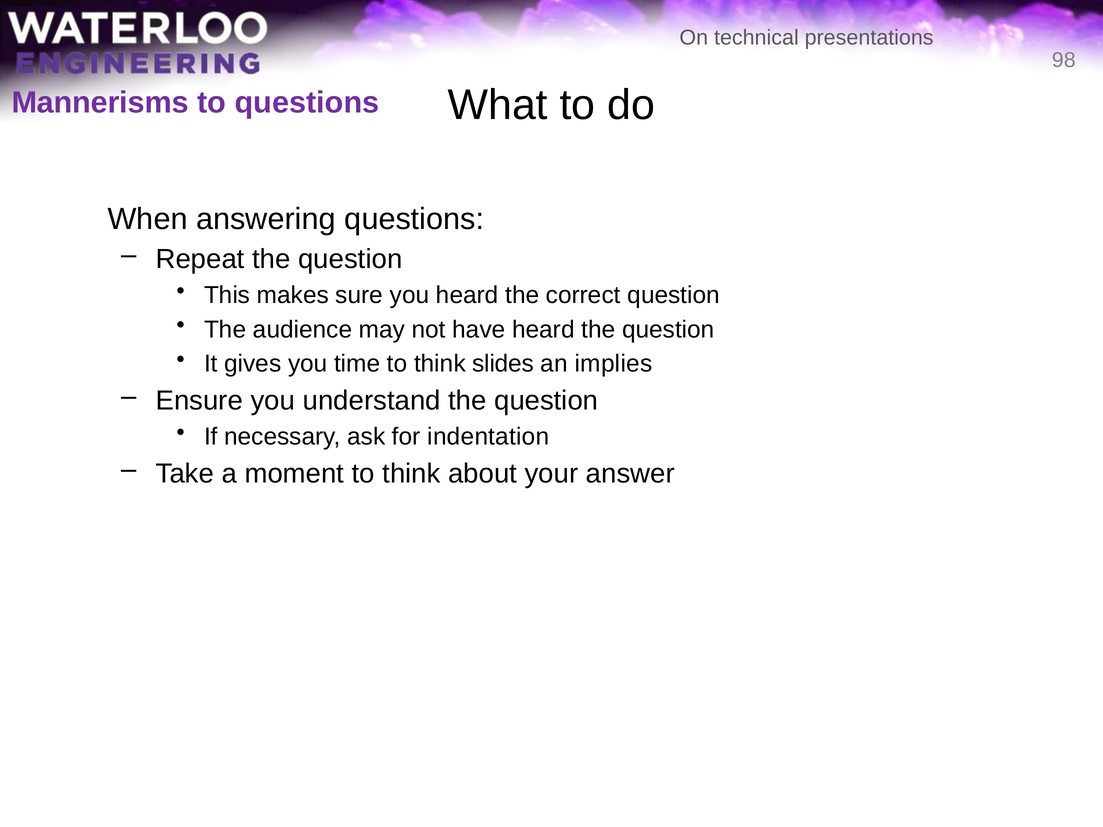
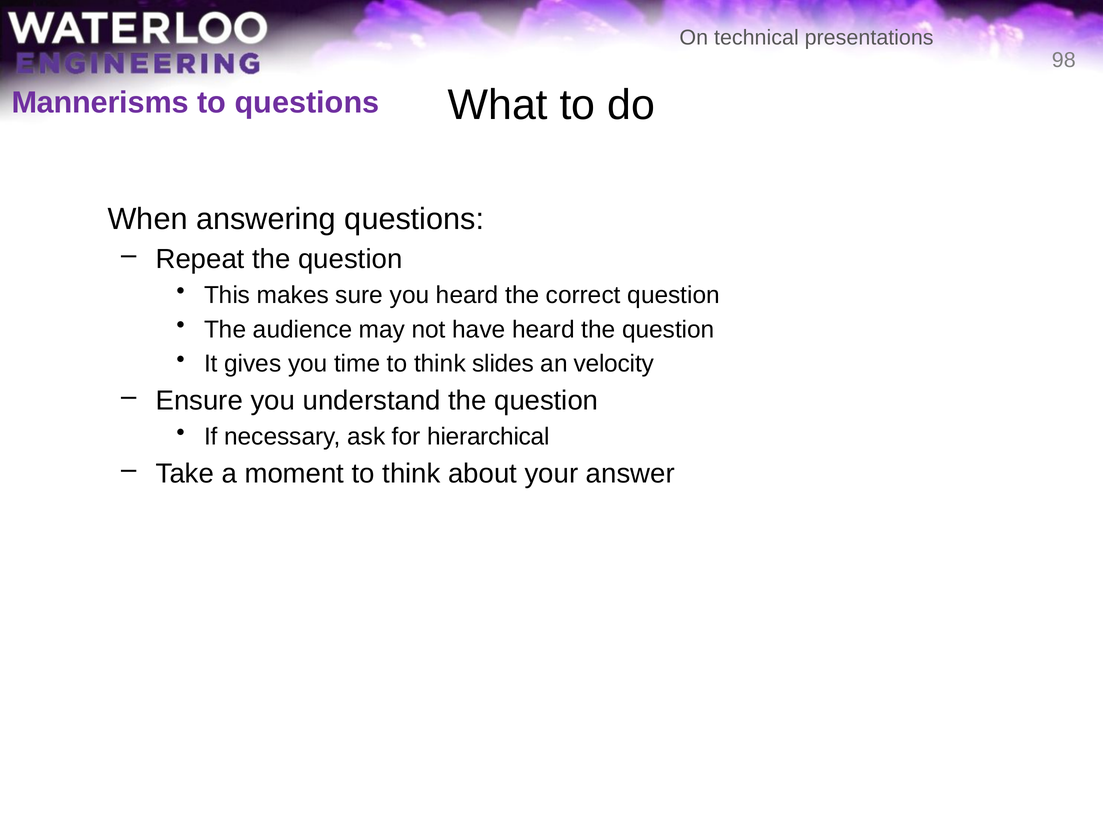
implies: implies -> velocity
indentation: indentation -> hierarchical
